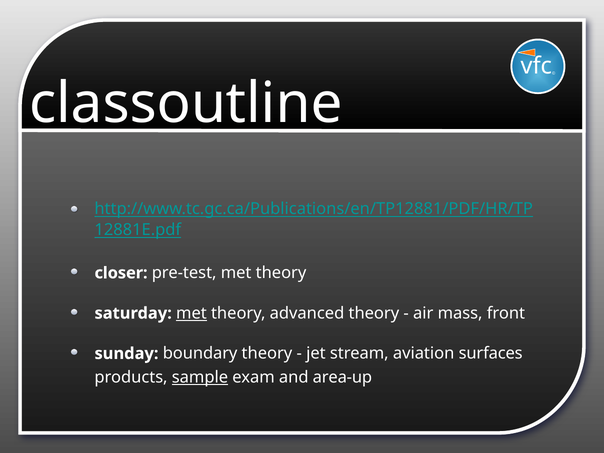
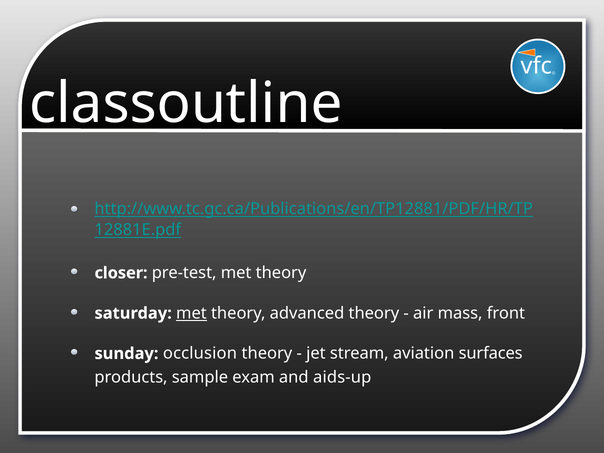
boundary: boundary -> occlusion
sample underline: present -> none
area-up: area-up -> aids-up
